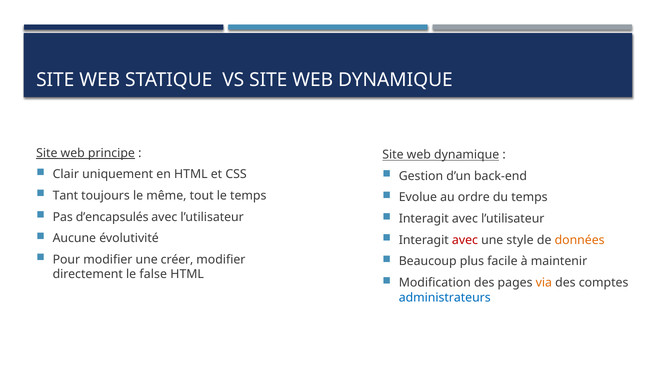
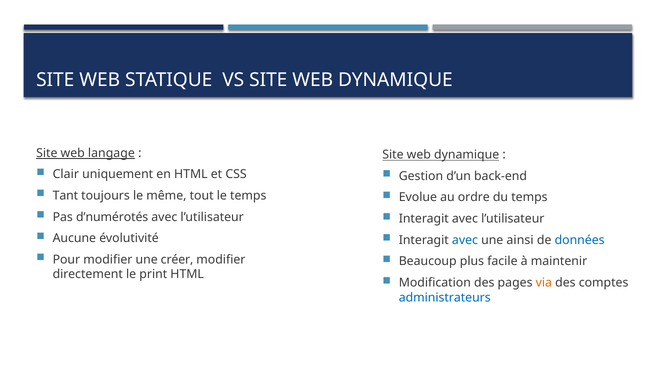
principe: principe -> langage
d’encapsulés: d’encapsulés -> d’numérotés
avec at (465, 240) colour: red -> blue
style: style -> ainsi
données colour: orange -> blue
false: false -> print
